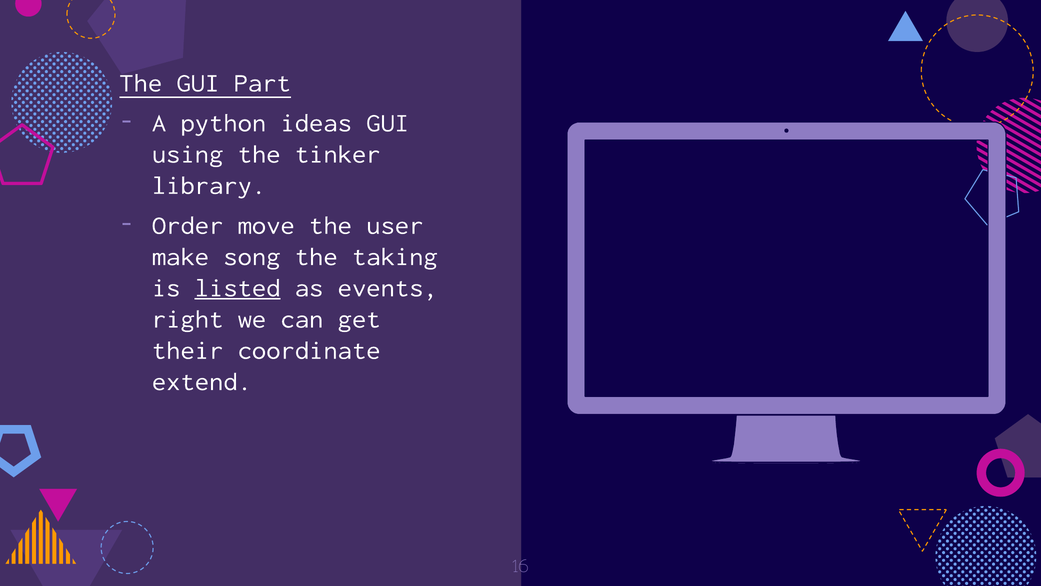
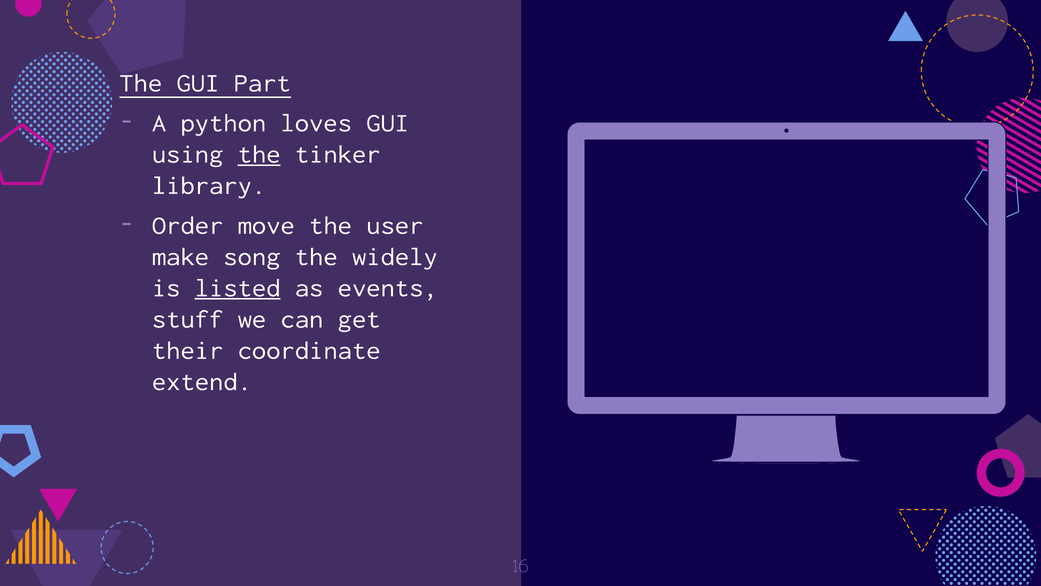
ideas: ideas -> loves
the at (259, 154) underline: none -> present
taking: taking -> widely
right: right -> stuff
